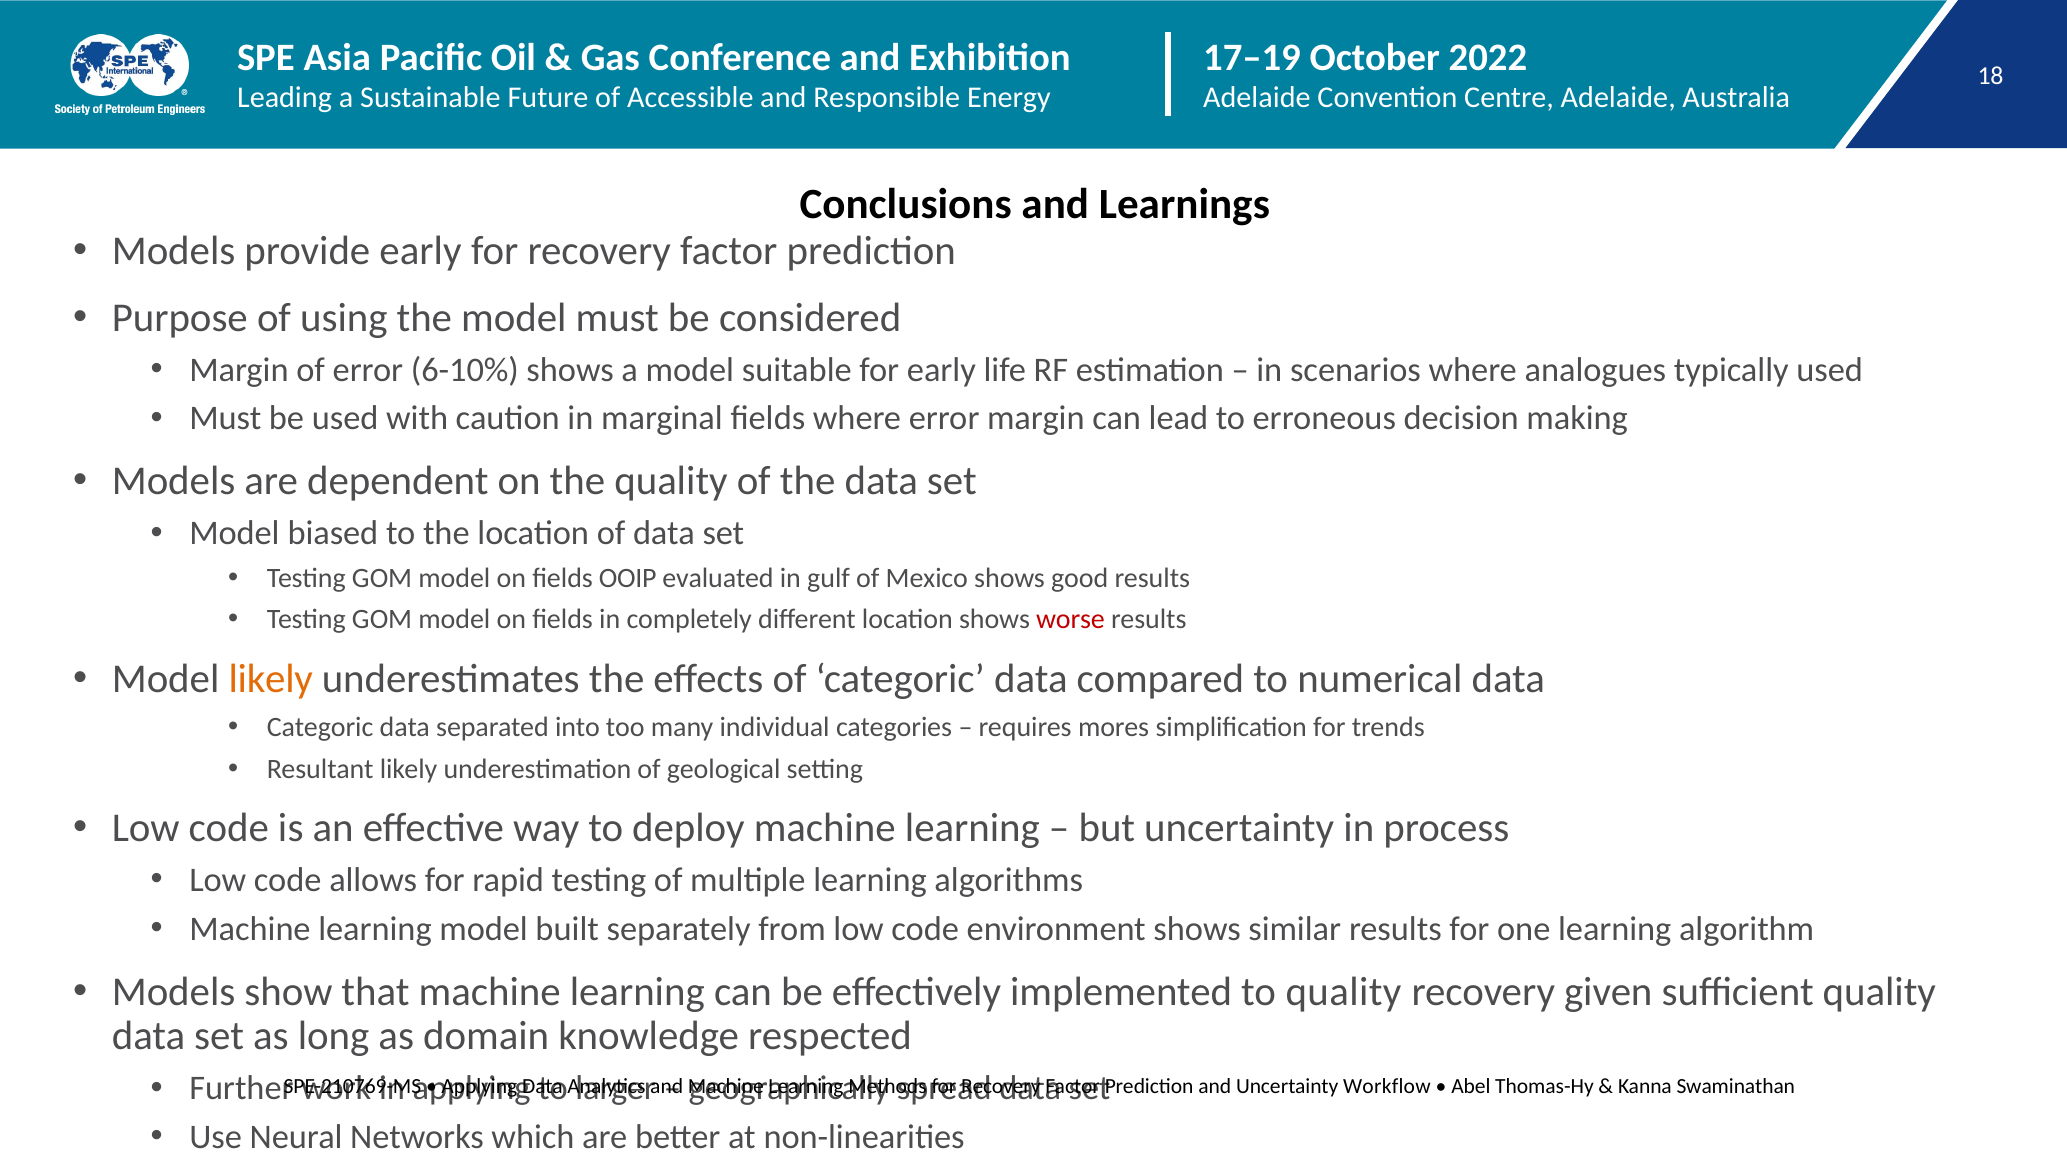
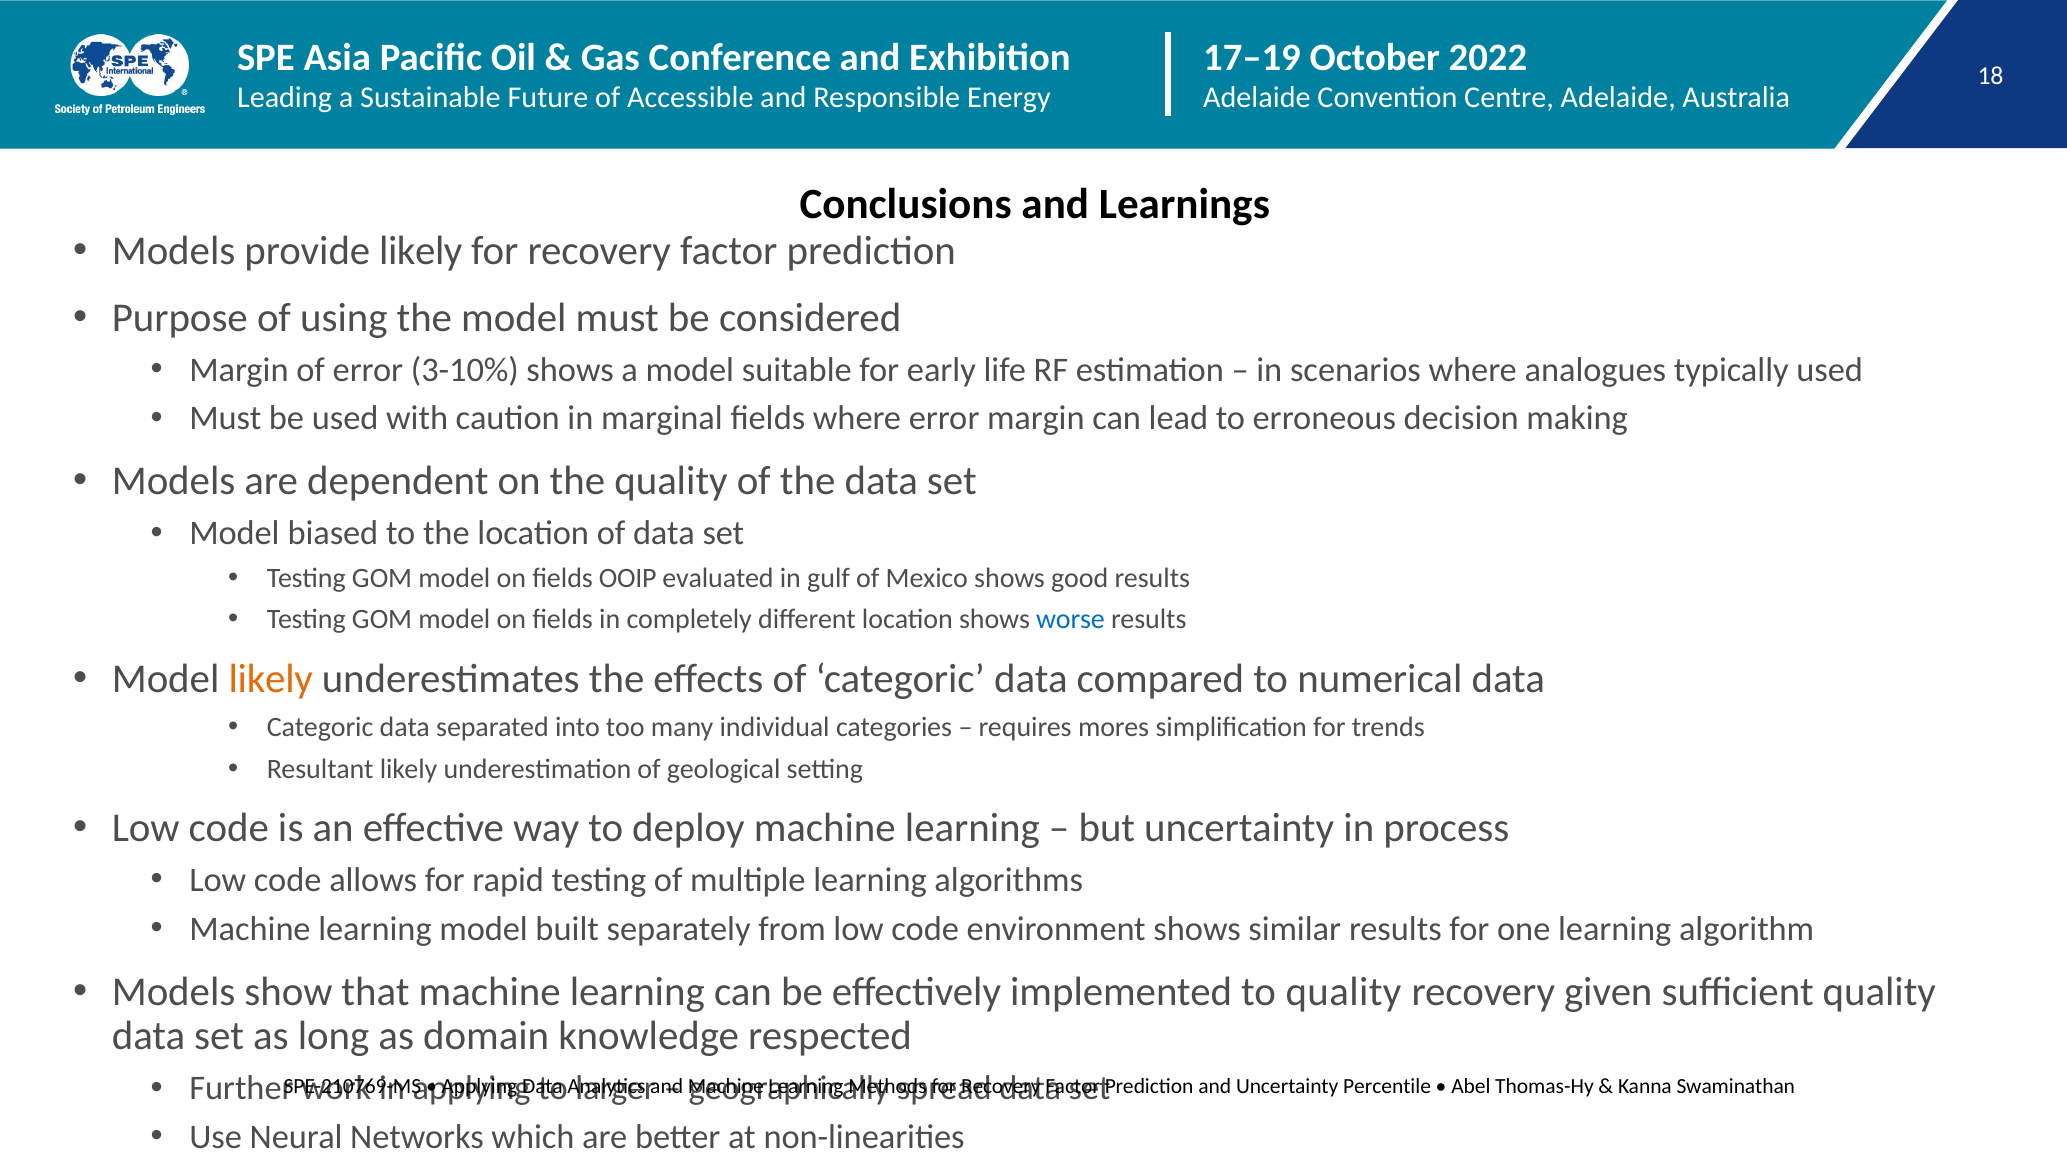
provide early: early -> likely
6-10%: 6-10% -> 3-10%
worse colour: red -> blue
Workflow: Workflow -> Percentile
